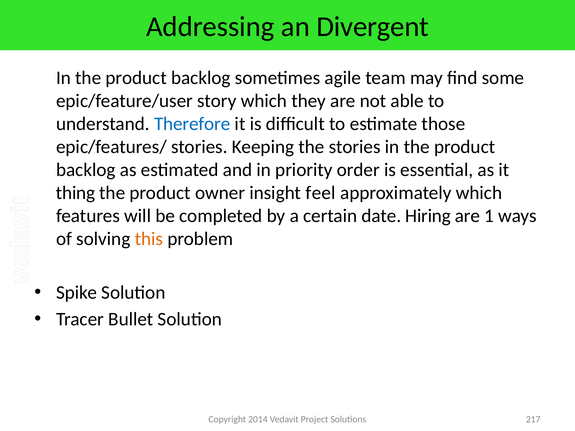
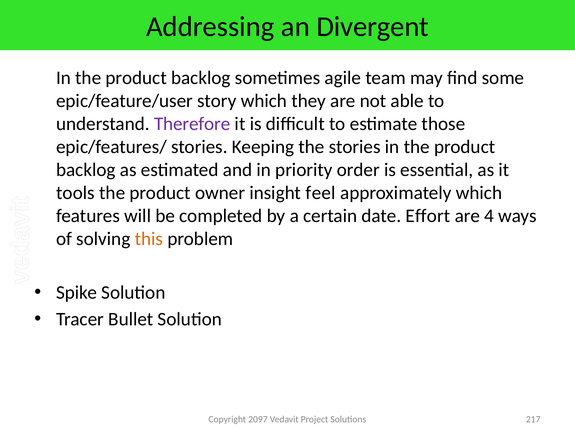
Therefore colour: blue -> purple
thing: thing -> tools
Hiring: Hiring -> Effort
1: 1 -> 4
2014: 2014 -> 2097
